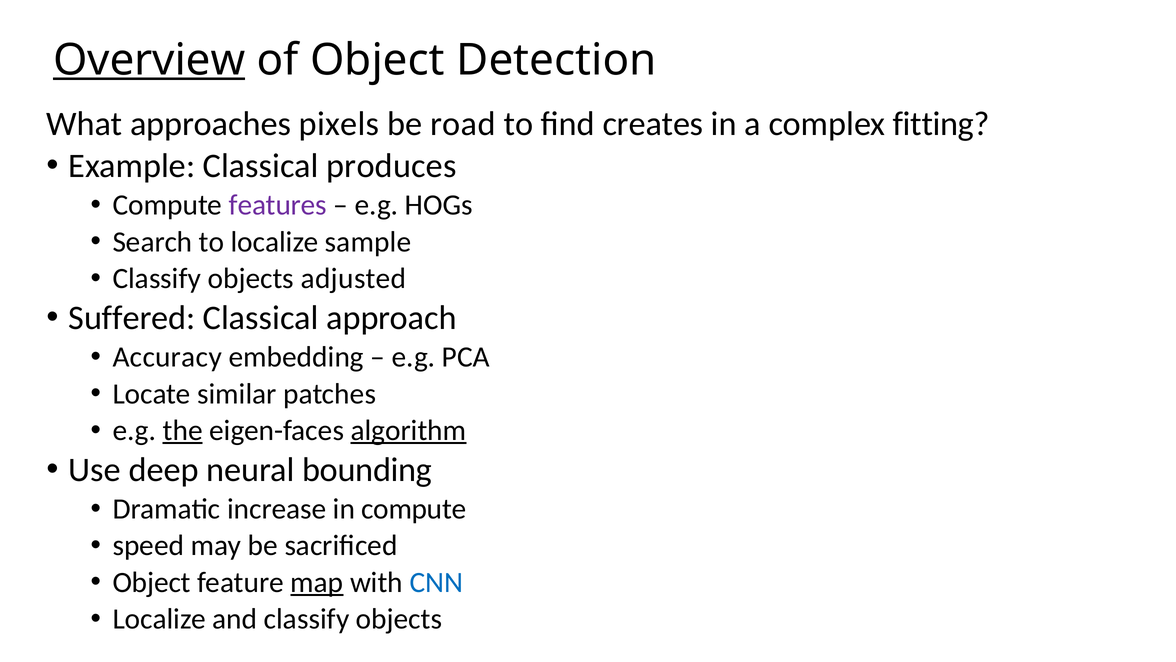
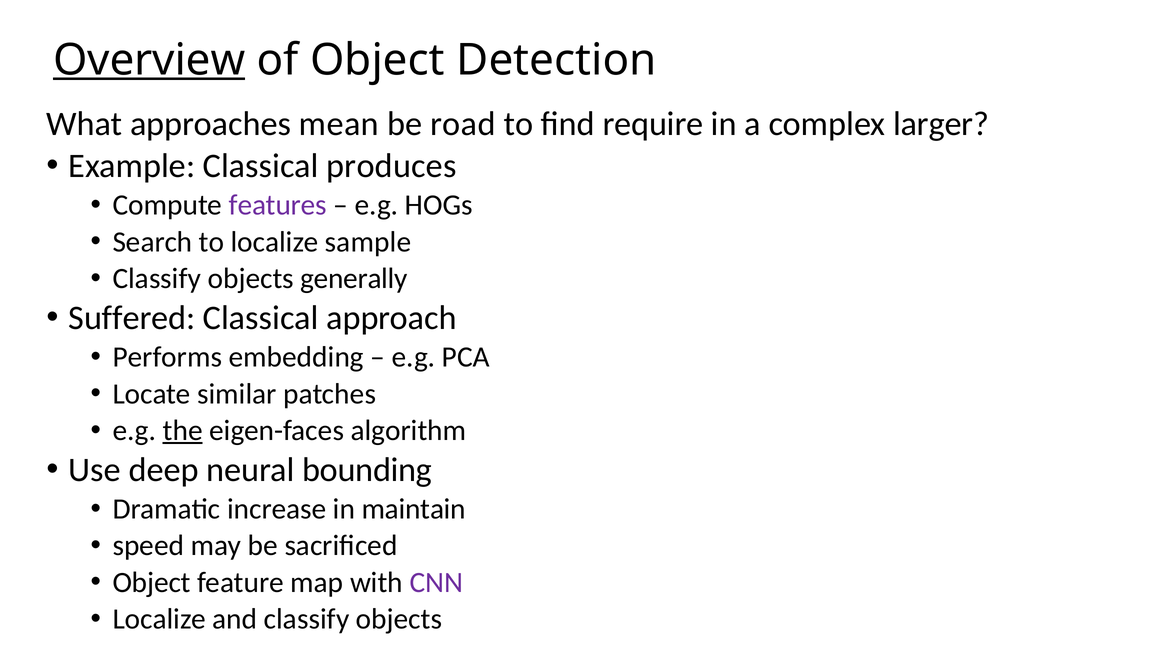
pixels: pixels -> mean
creates: creates -> require
fitting: fitting -> larger
adjusted: adjusted -> generally
Accuracy: Accuracy -> Performs
algorithm underline: present -> none
in compute: compute -> maintain
map underline: present -> none
CNN colour: blue -> purple
